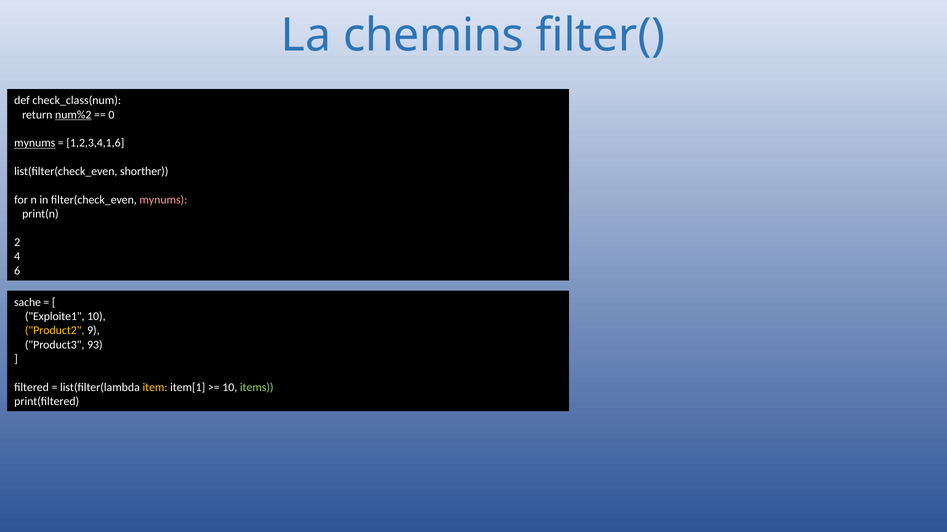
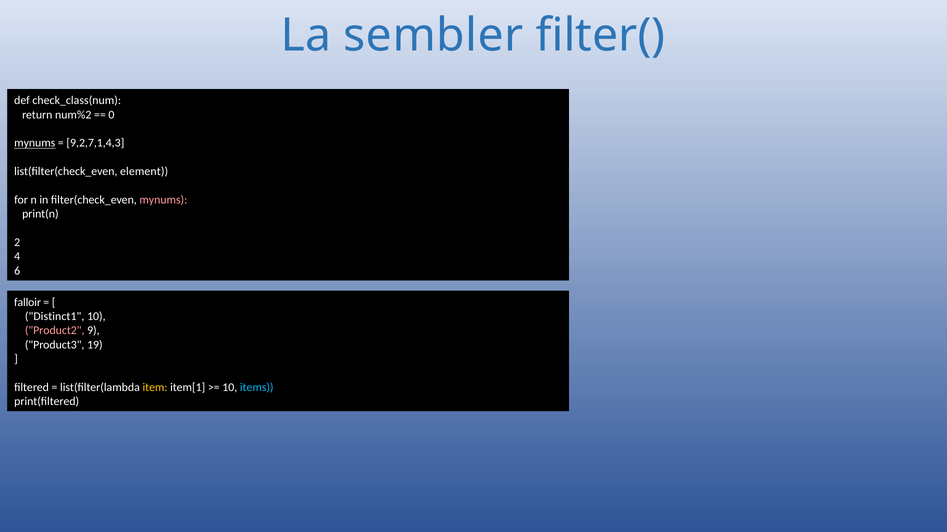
chemins: chemins -> sembler
num%2 underline: present -> none
1,2,3,4,1,6: 1,2,3,4,1,6 -> 9,2,7,1,4,3
shorther: shorther -> element
sache: sache -> falloir
Exploite1: Exploite1 -> Distinct1
Product2 colour: yellow -> pink
93: 93 -> 19
items colour: light green -> light blue
